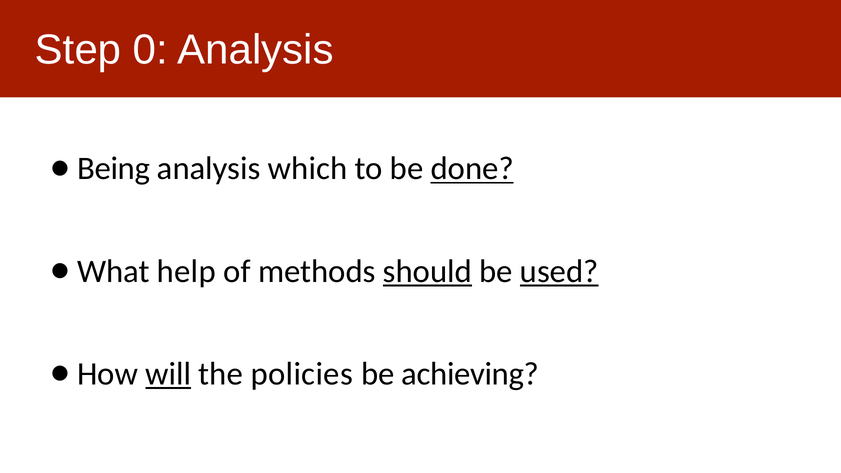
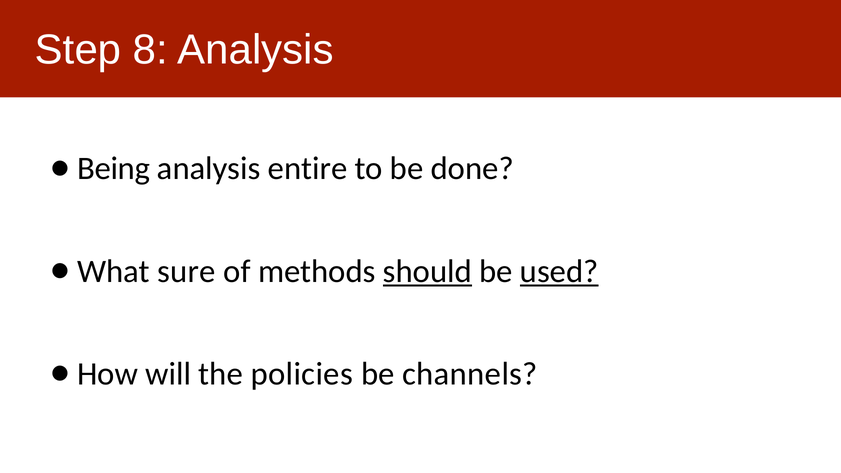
0: 0 -> 8
which: which -> entire
done underline: present -> none
help: help -> sure
will underline: present -> none
achieving: achieving -> channels
